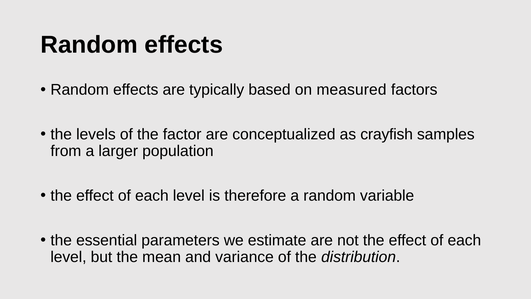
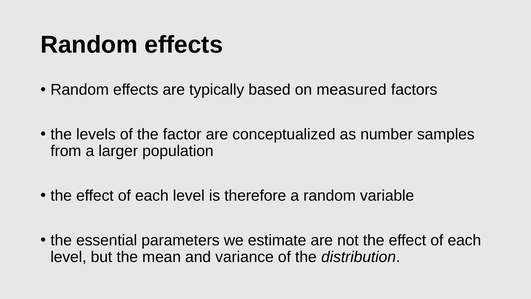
crayfish: crayfish -> number
